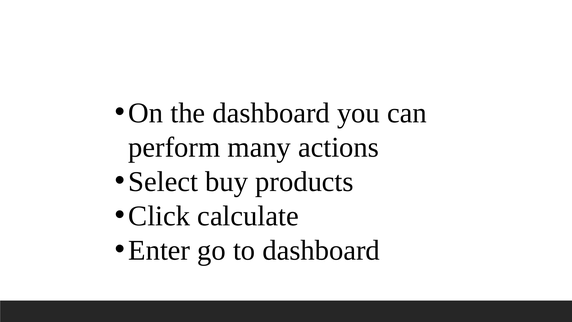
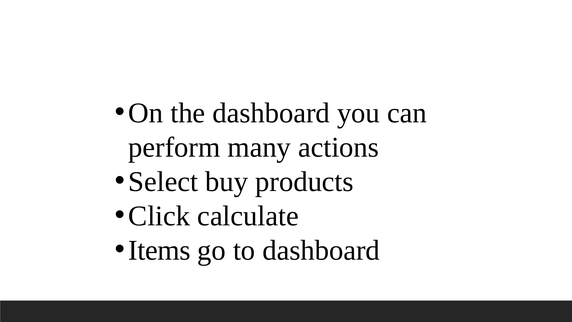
Enter: Enter -> Items
